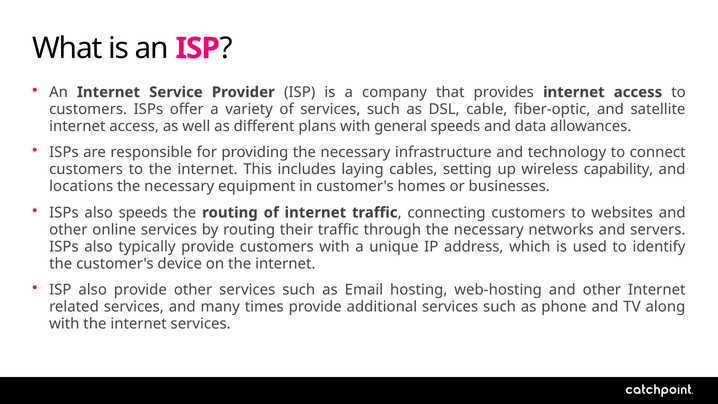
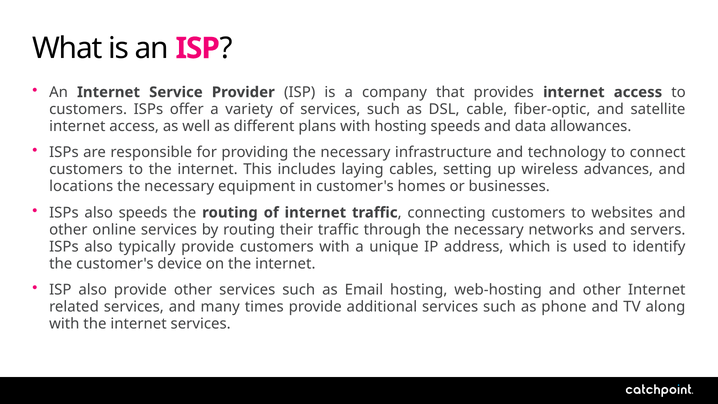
with general: general -> hosting
capability: capability -> advances
